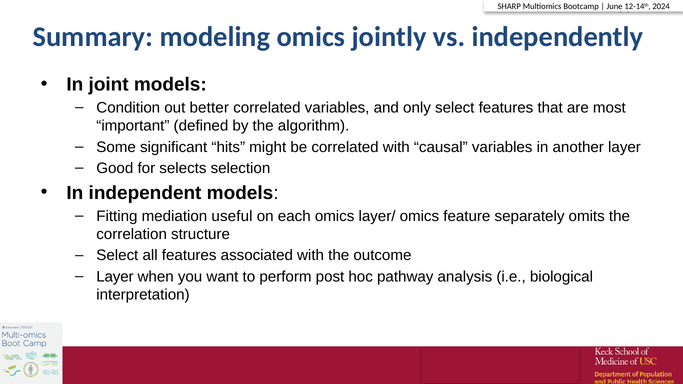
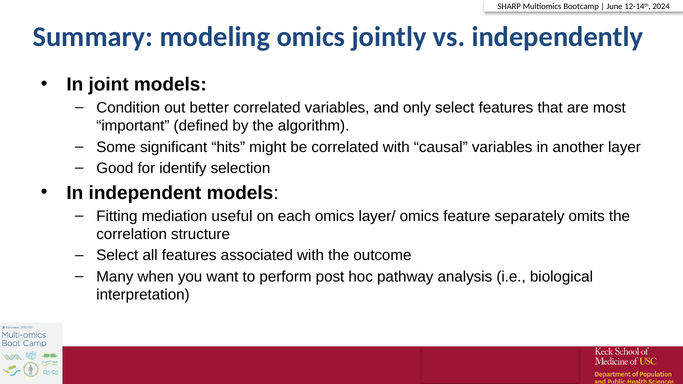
selects: selects -> identify
Layer at (115, 277): Layer -> Many
